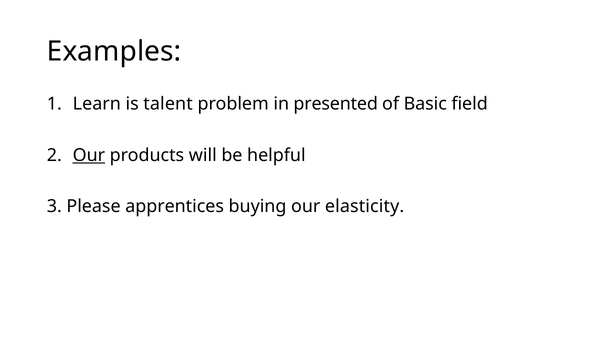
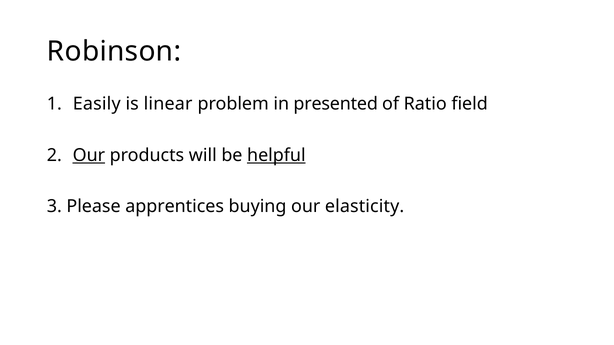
Examples: Examples -> Robinson
Learn: Learn -> Easily
talent: talent -> linear
Basic: Basic -> Ratio
helpful underline: none -> present
